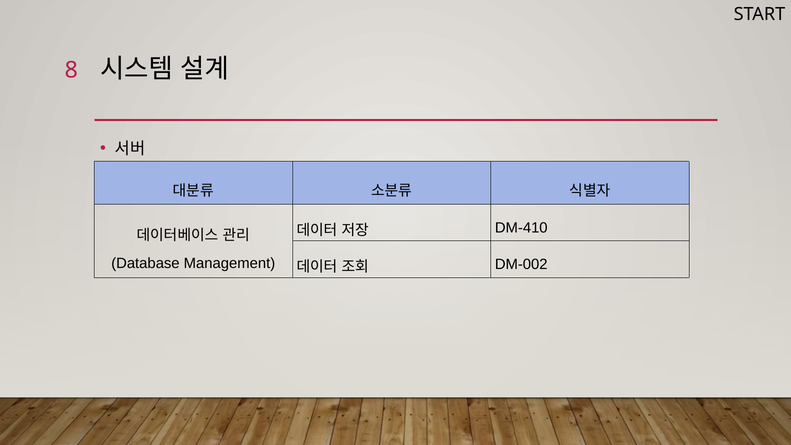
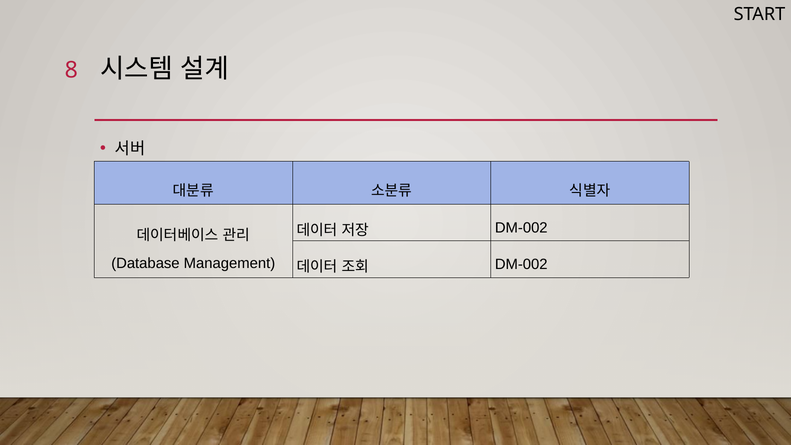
DM-410 at (521, 228): DM-410 -> DM-002
